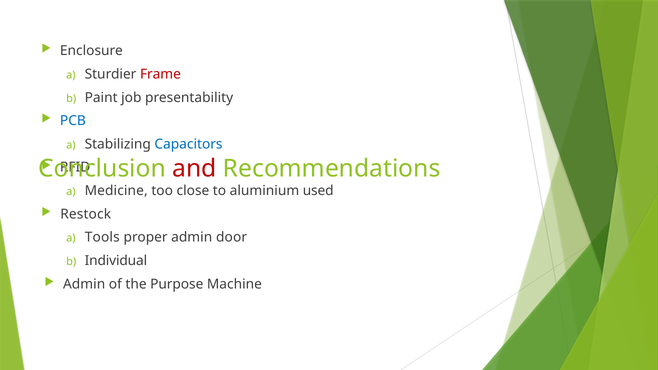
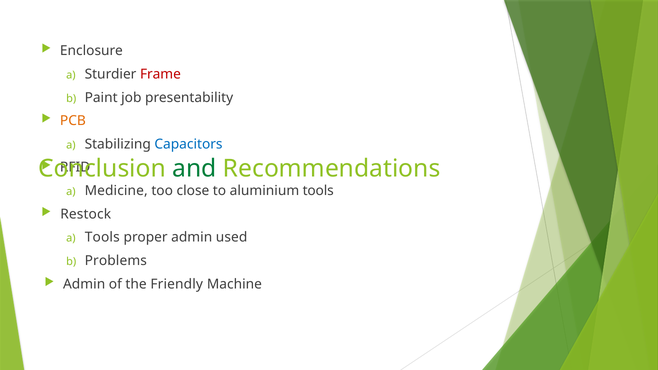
PCB colour: blue -> orange
and colour: red -> green
aluminium used: used -> tools
door: door -> used
Individual: Individual -> Problems
Purpose: Purpose -> Friendly
